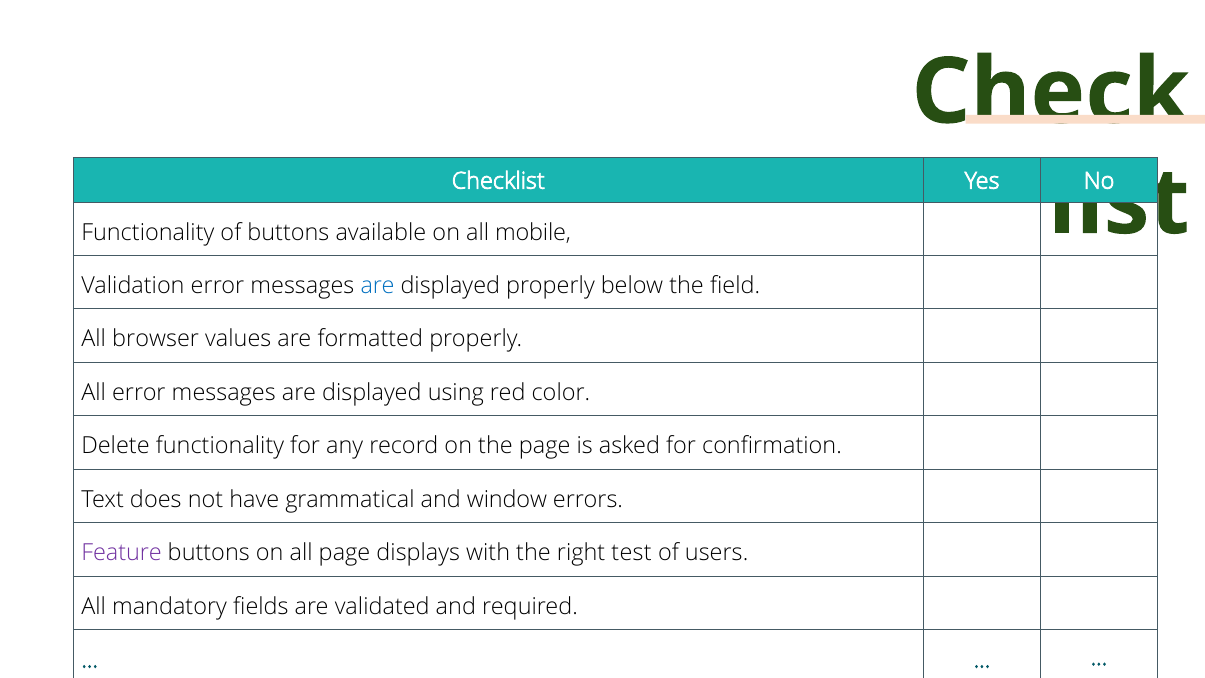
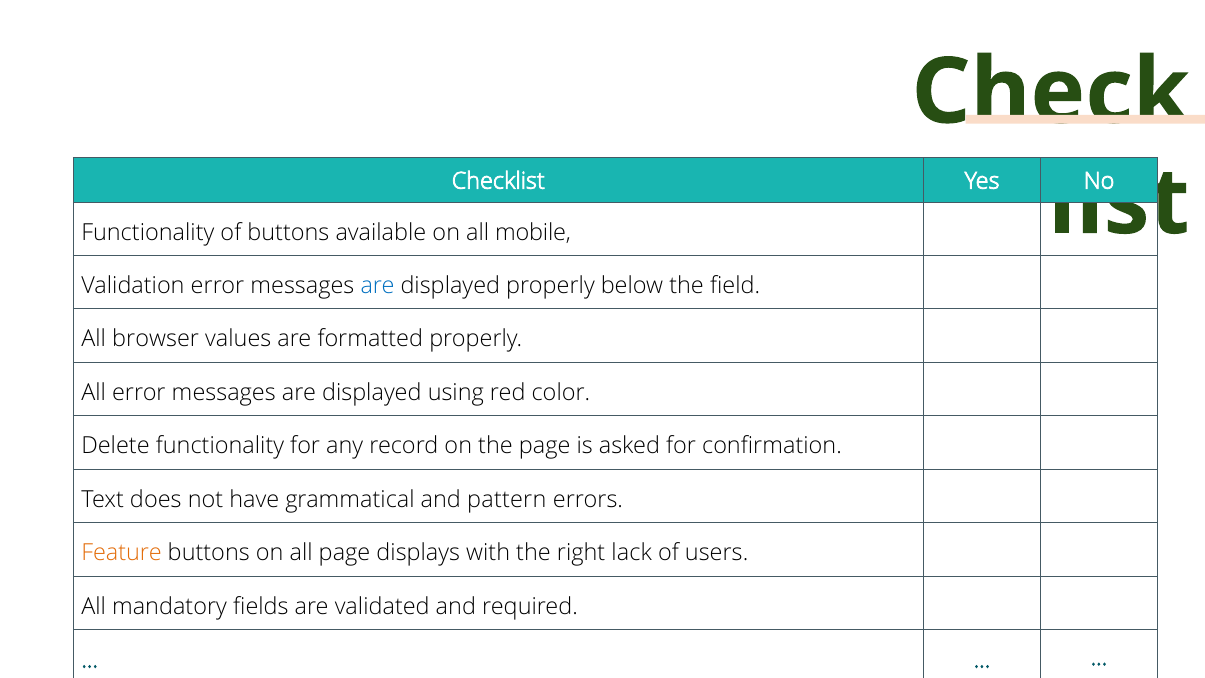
window: window -> pattern
Feature colour: purple -> orange
test: test -> lack
